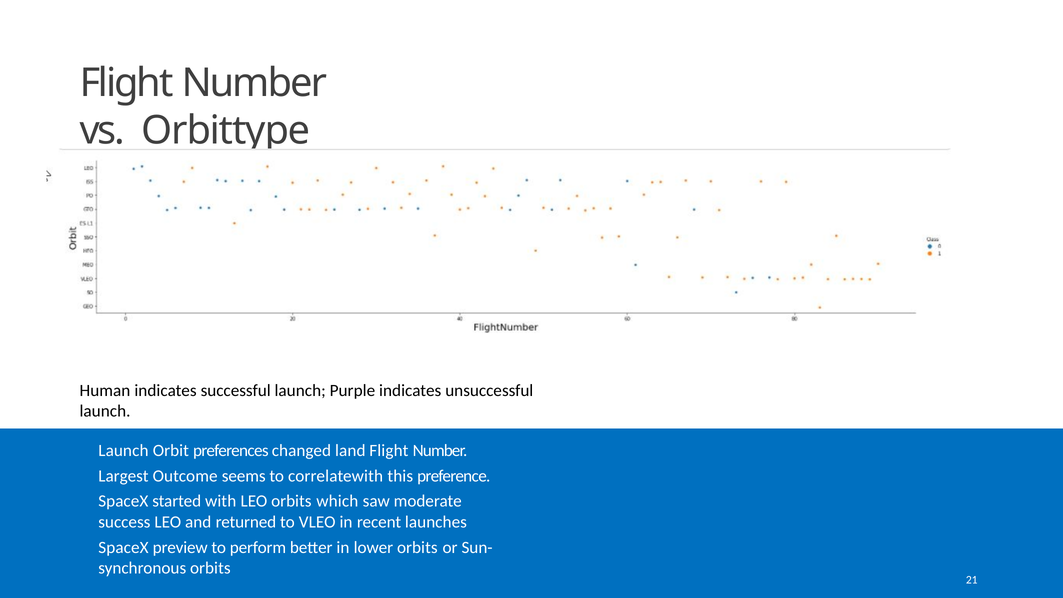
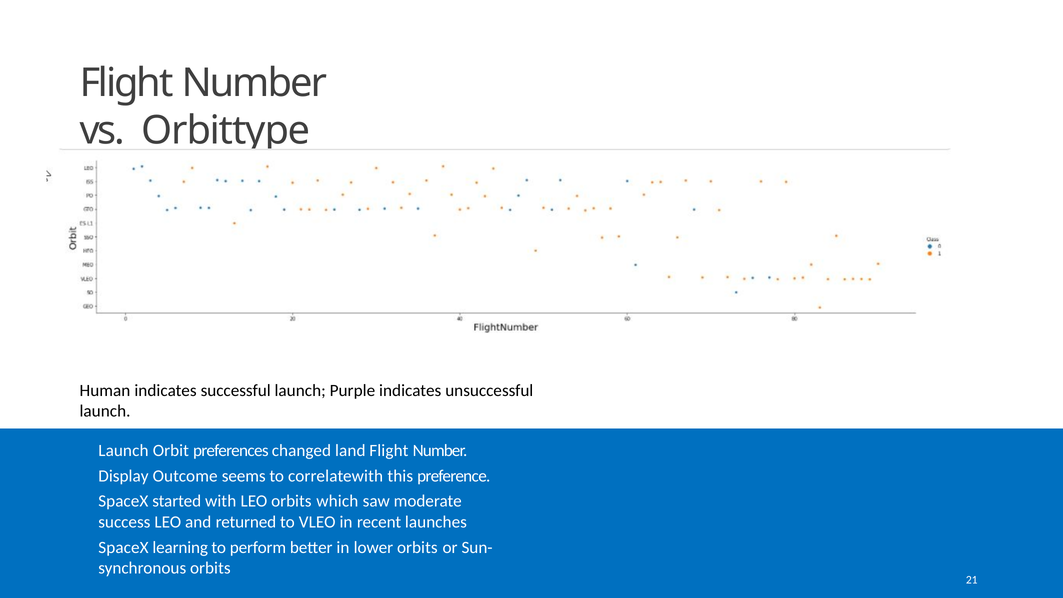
Largest: Largest -> Display
preview: preview -> learning
